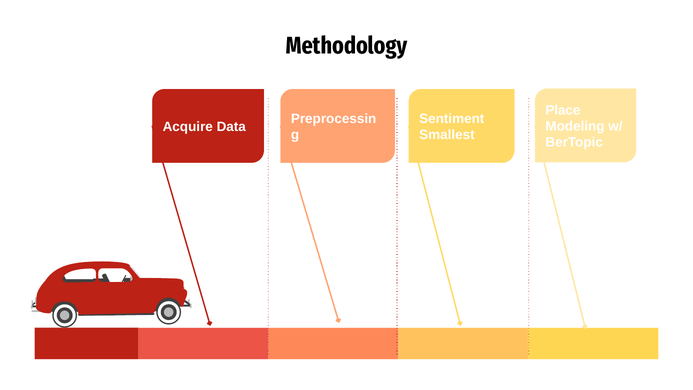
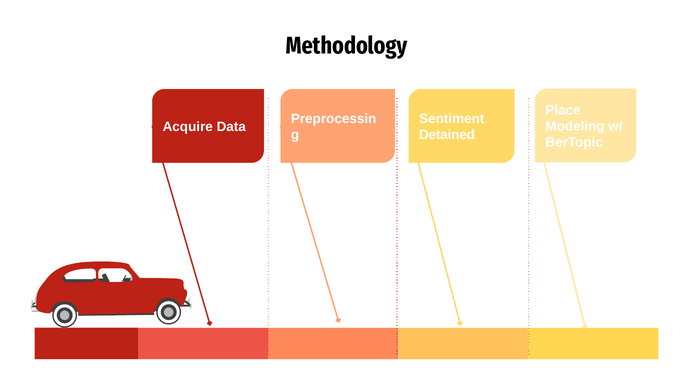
Smallest: Smallest -> Detained
